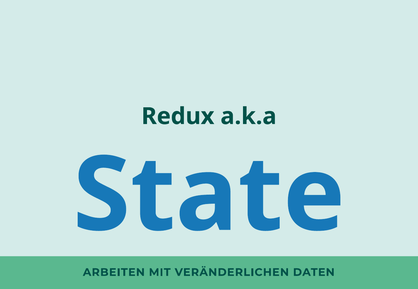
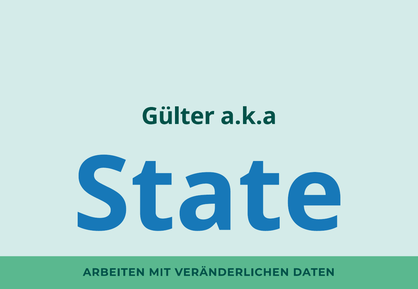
Redux: Redux -> Gülter
